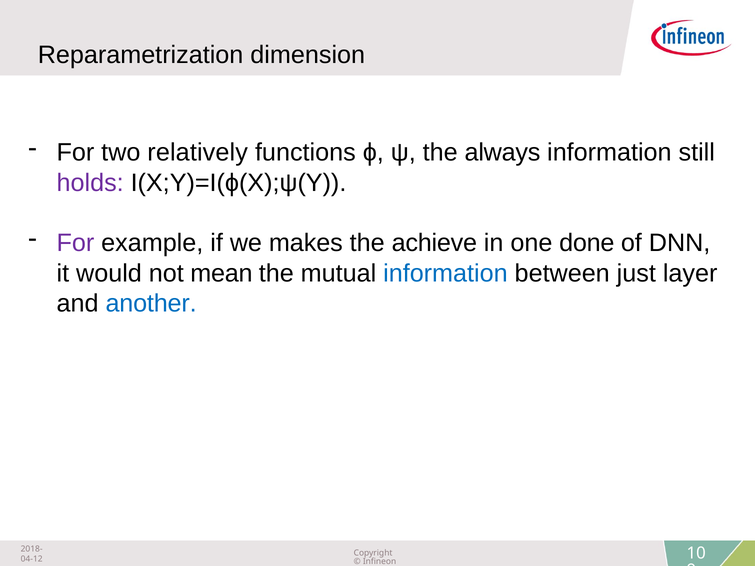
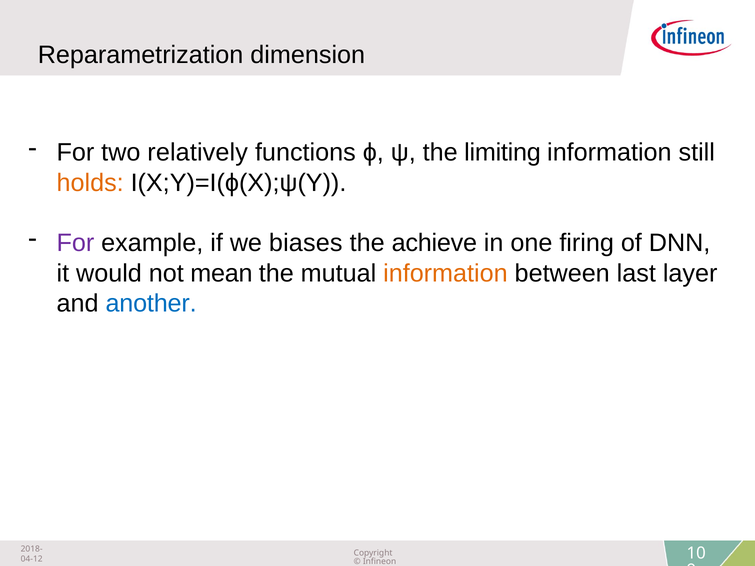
always: always -> limiting
holds colour: purple -> orange
makes: makes -> biases
done: done -> firing
information at (445, 273) colour: blue -> orange
just: just -> last
